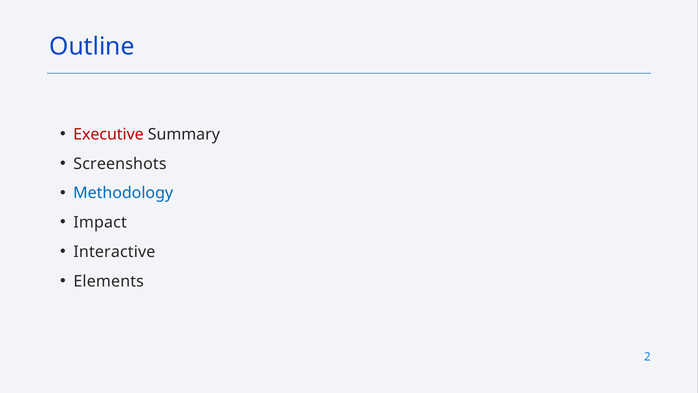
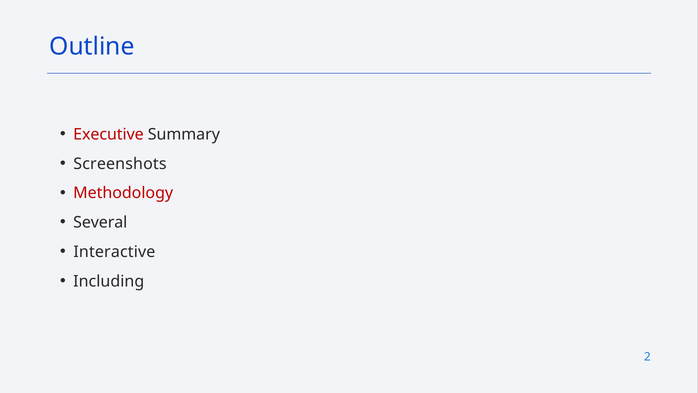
Methodology colour: blue -> red
Impact: Impact -> Several
Elements: Elements -> Including
